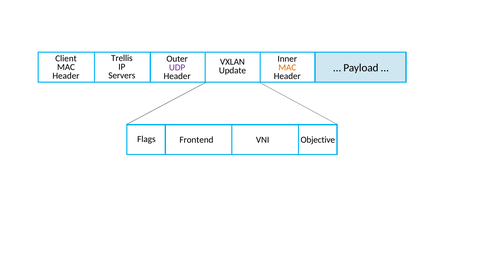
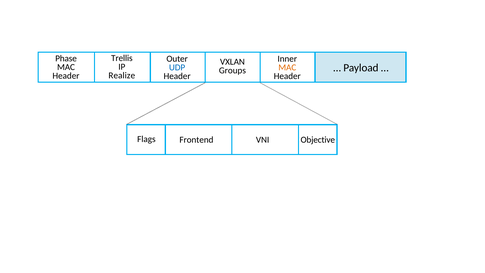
Client: Client -> Phase
UDP colour: purple -> blue
Update: Update -> Groups
Servers: Servers -> Realize
